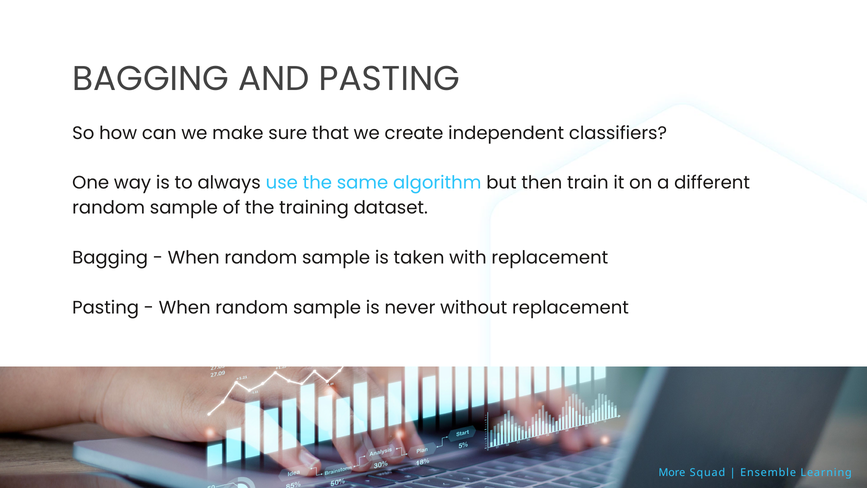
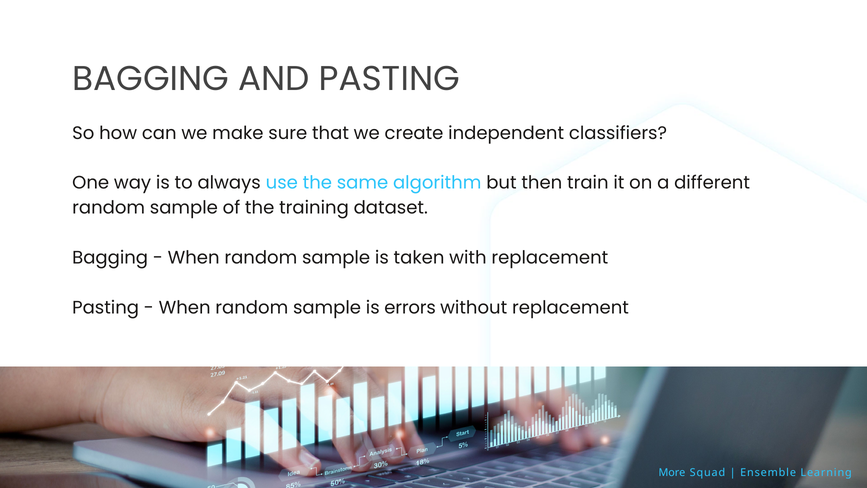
never: never -> errors
